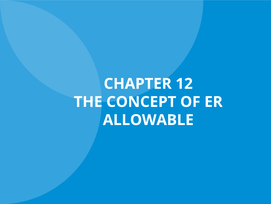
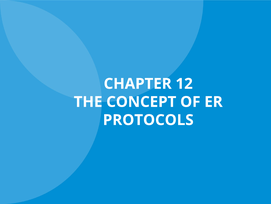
ALLOWABLE: ALLOWABLE -> PROTOCOLS
